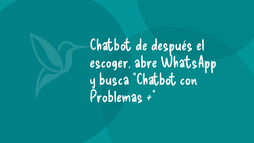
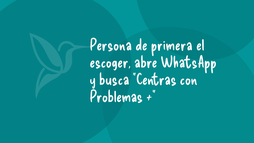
Chatbot at (111, 45): Chatbot -> Persona
después: después -> primera
busca Chatbot: Chatbot -> Centras
